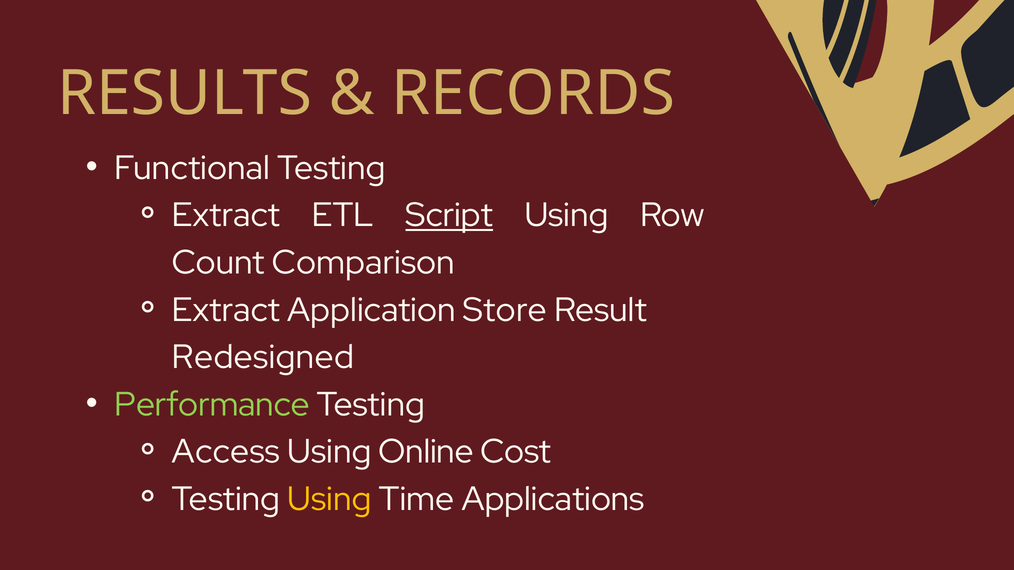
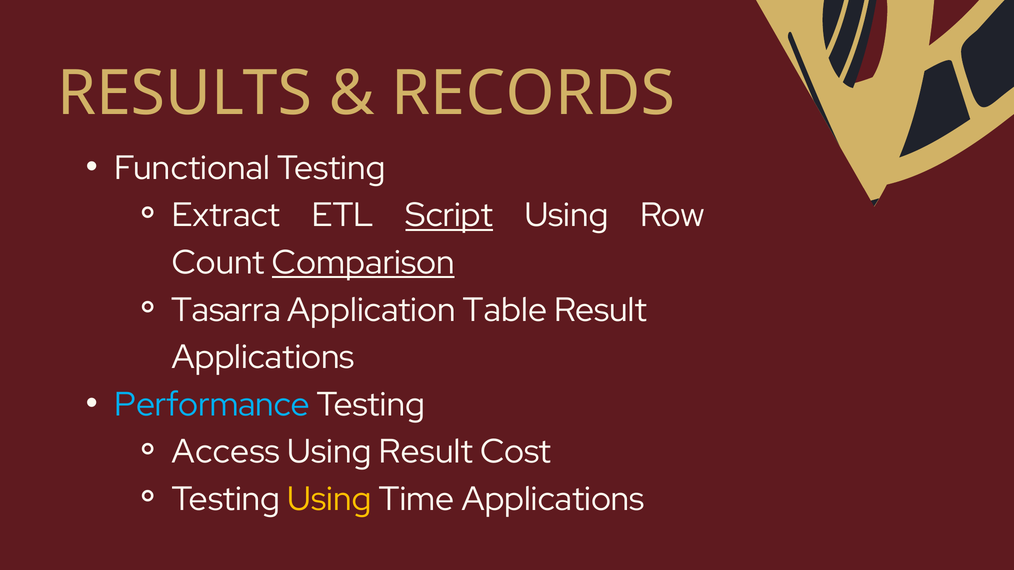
Comparison underline: none -> present
Extract at (226, 310): Extract -> Tasarra
Store: Store -> Table
Redesigned at (263, 357): Redesigned -> Applications
Performance colour: light green -> light blue
Using Online: Online -> Result
